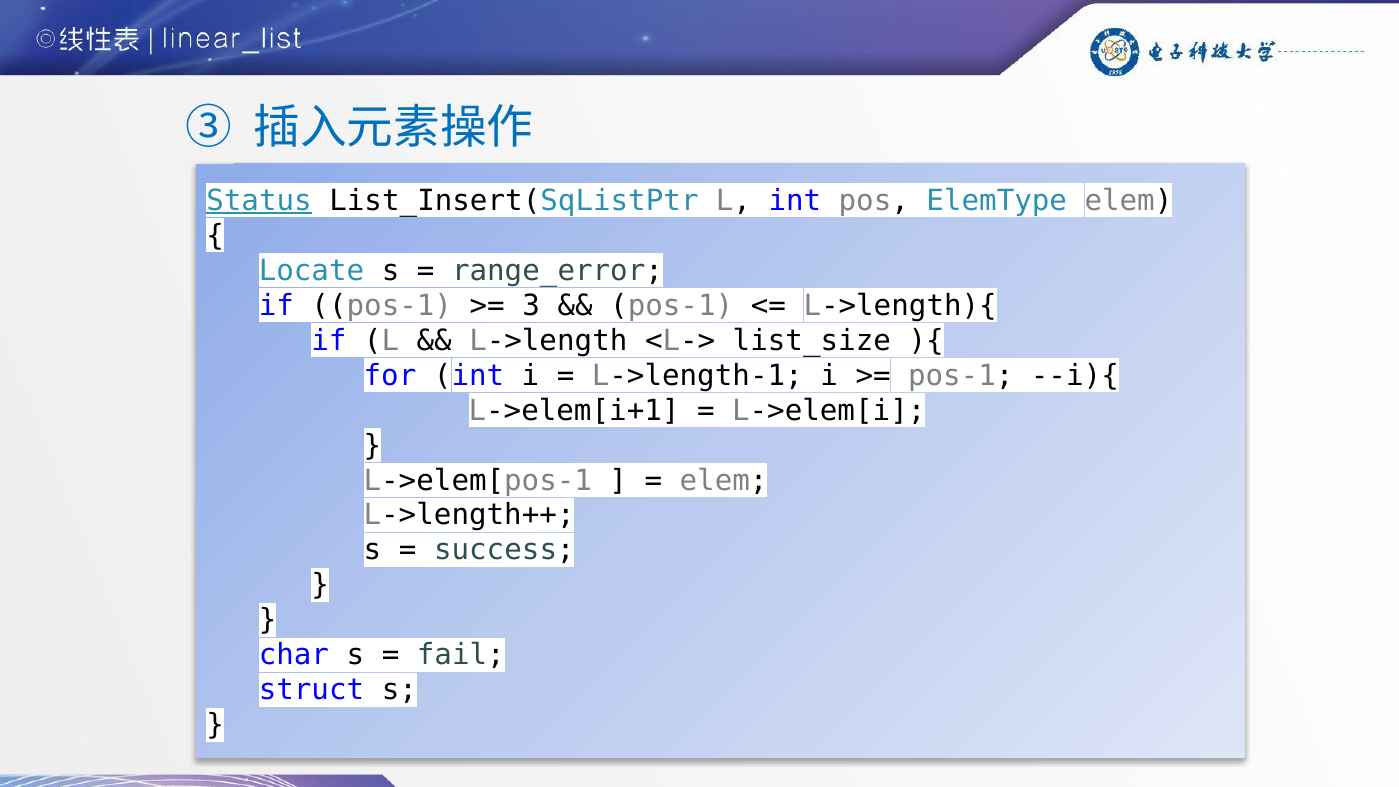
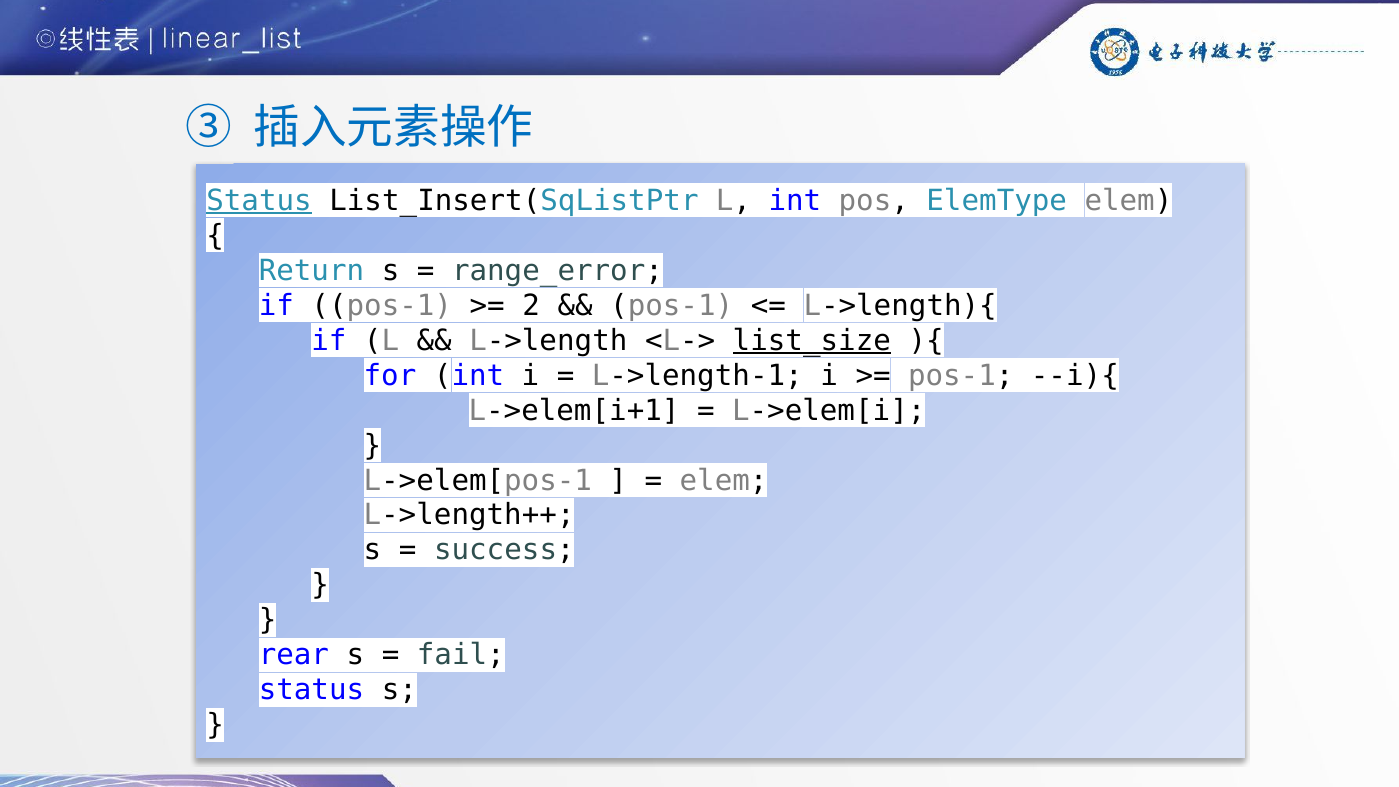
Locate: Locate -> Return
3: 3 -> 2
list_size underline: none -> present
char: char -> rear
struct at (311, 690): struct -> status
